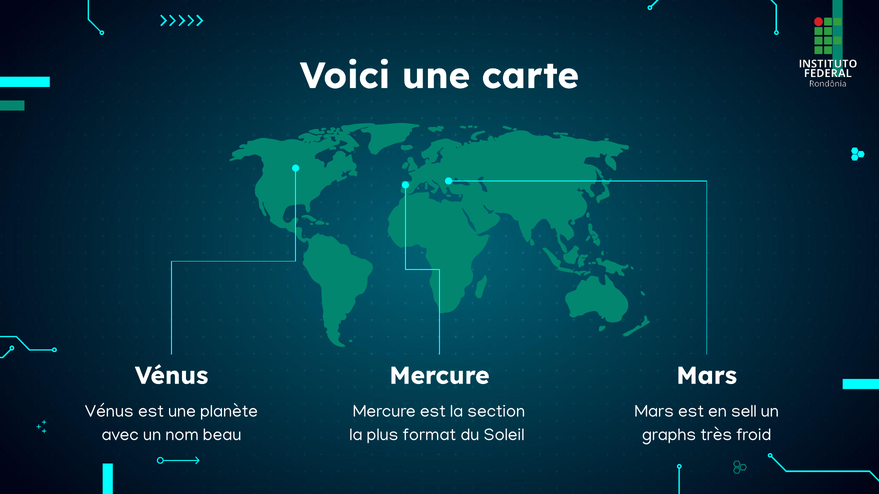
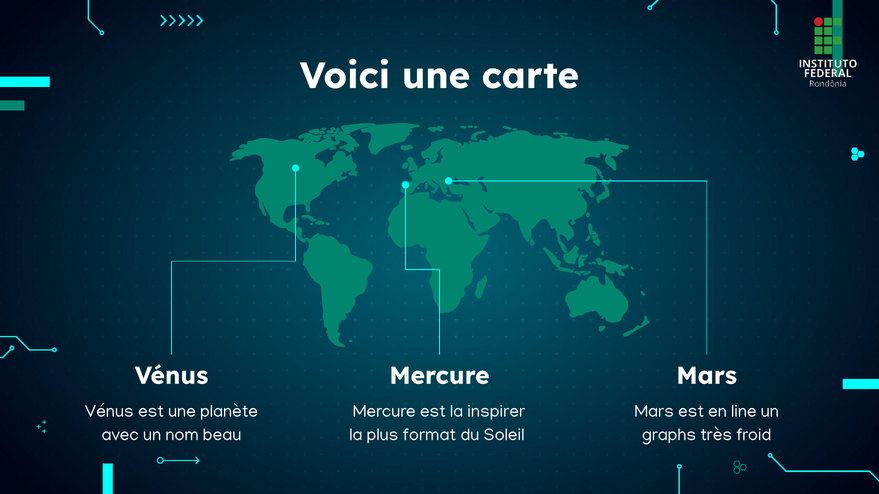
section: section -> inspirer
sell: sell -> line
